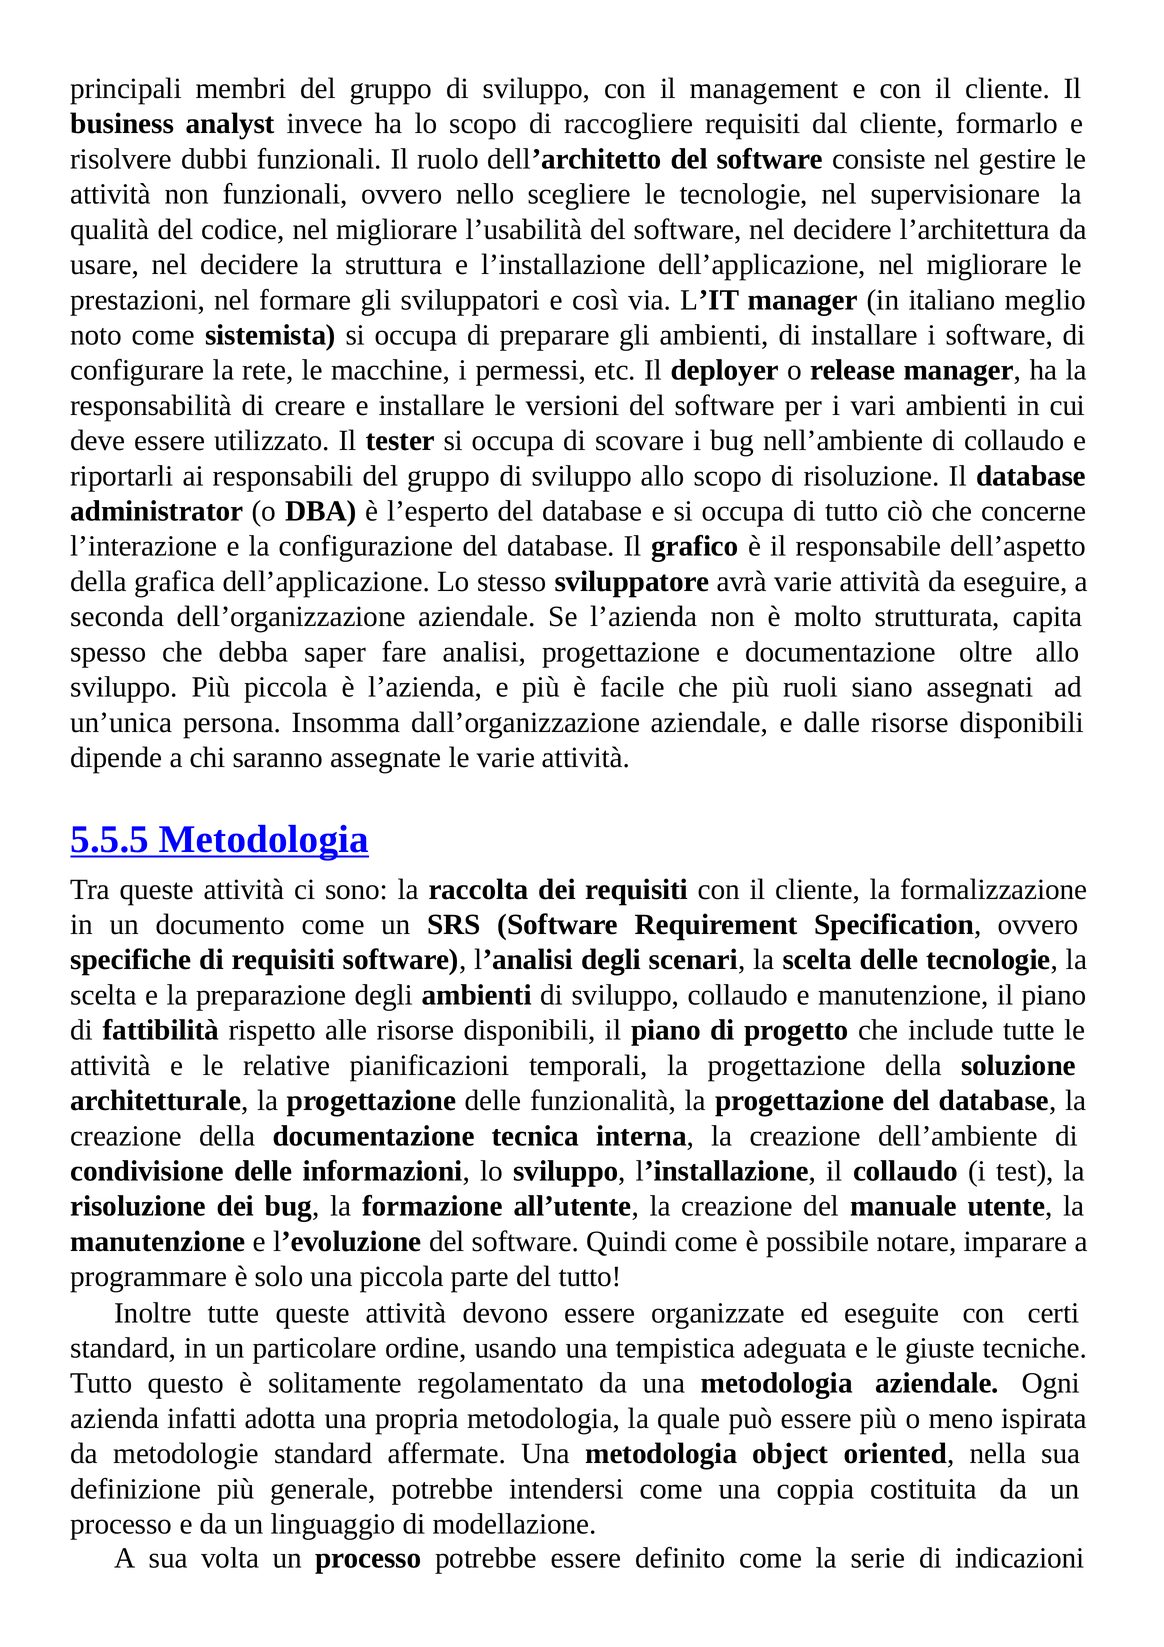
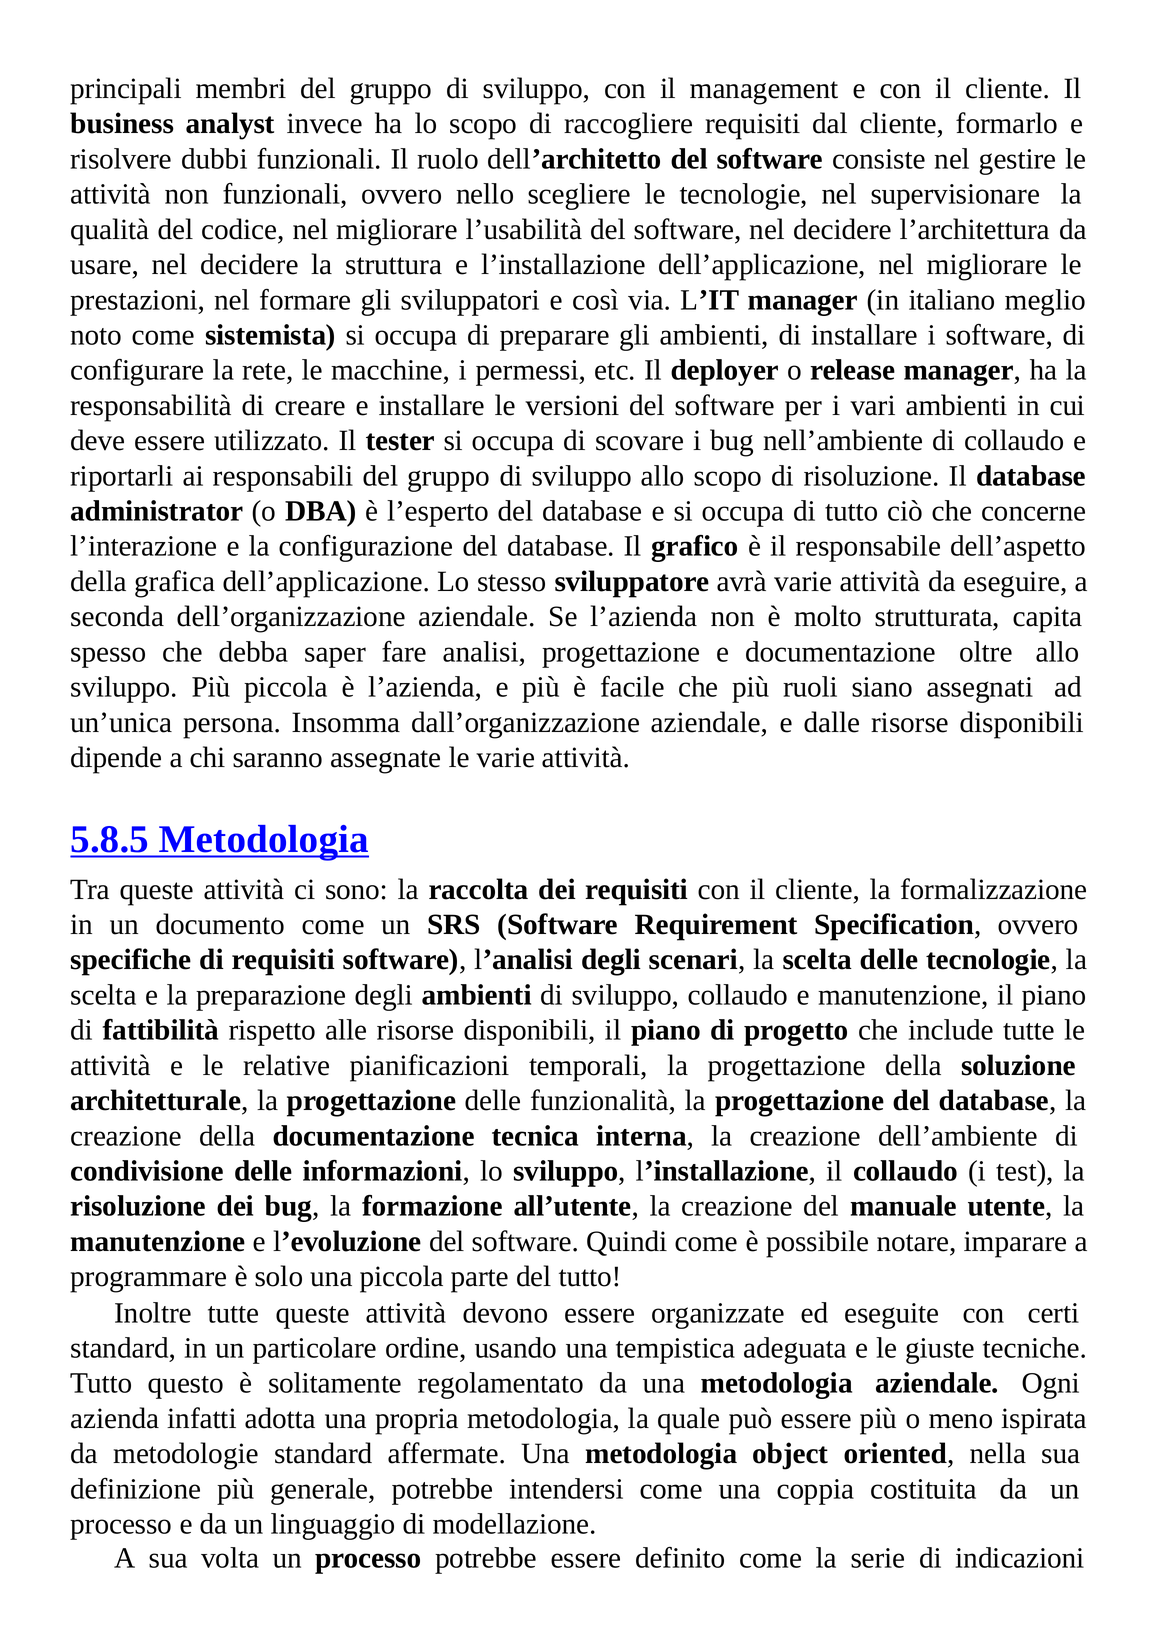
5.5.5: 5.5.5 -> 5.8.5
